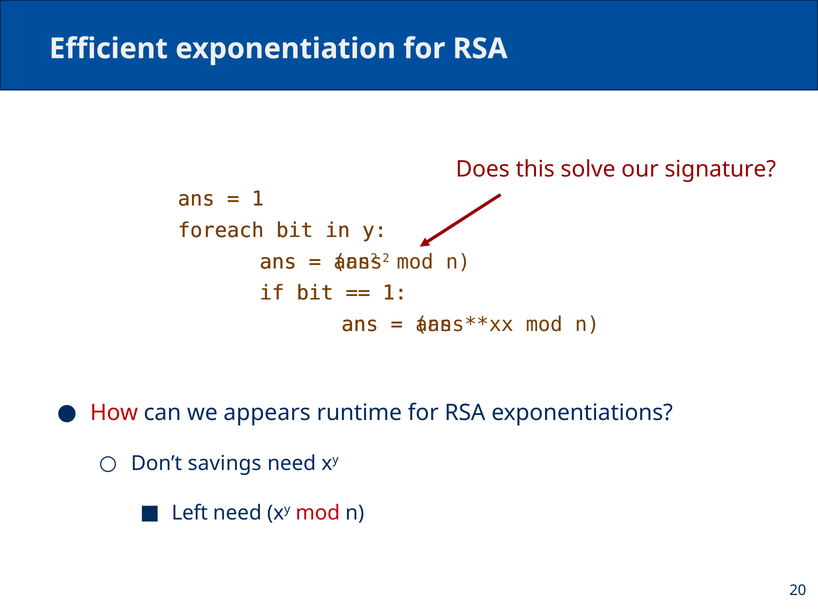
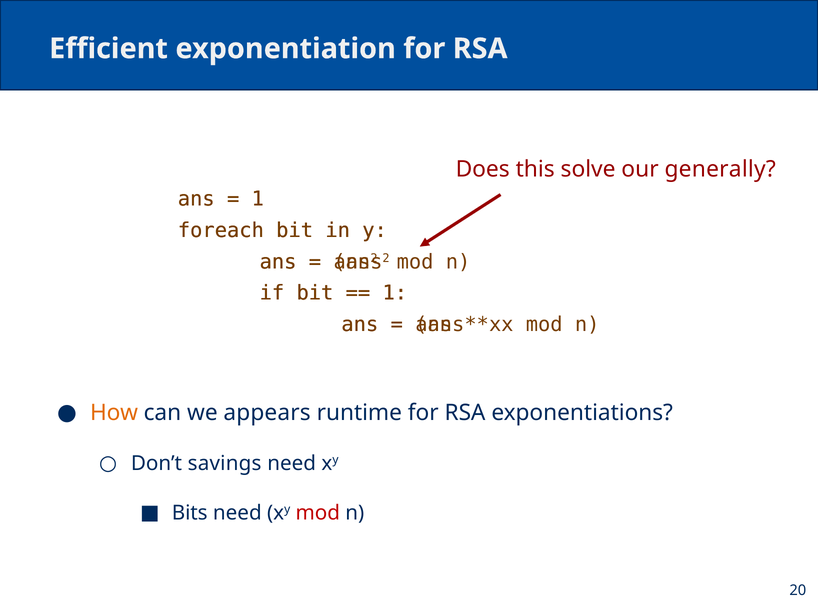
signature: signature -> generally
How colour: red -> orange
Left: Left -> Bits
